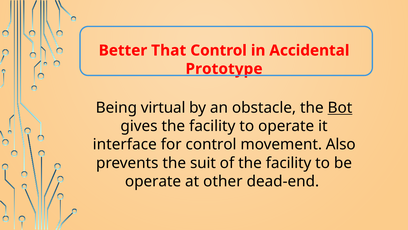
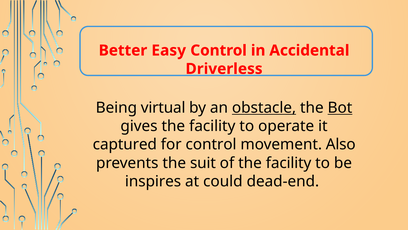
That: That -> Easy
Prototype: Prototype -> Driverless
obstacle underline: none -> present
interface: interface -> captured
operate at (153, 181): operate -> inspires
other: other -> could
